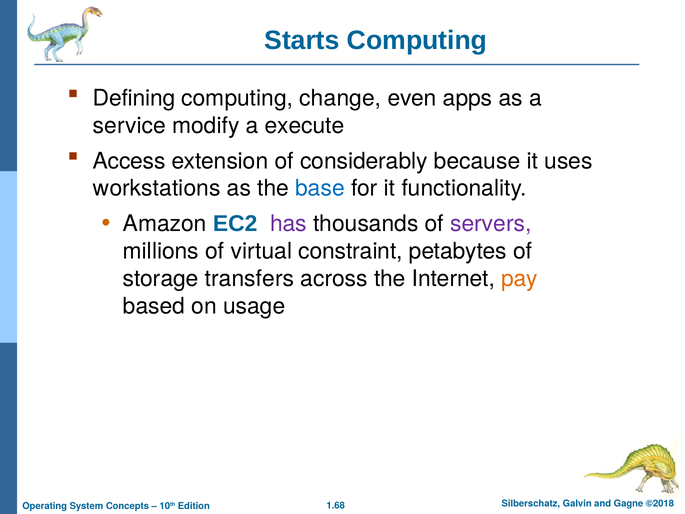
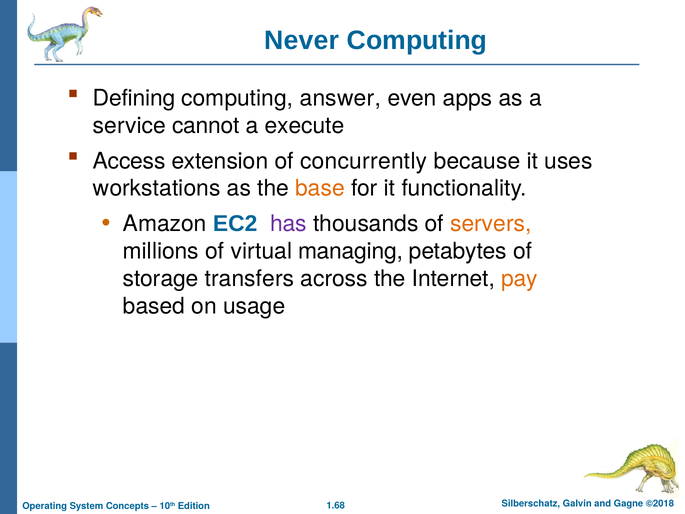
Starts: Starts -> Never
change: change -> answer
modify: modify -> cannot
considerably: considerably -> concurrently
base colour: blue -> orange
servers colour: purple -> orange
constraint: constraint -> managing
